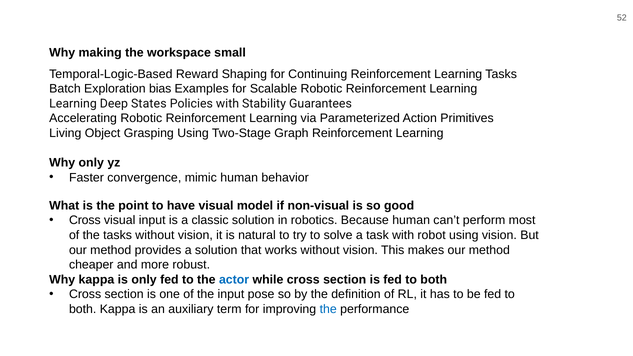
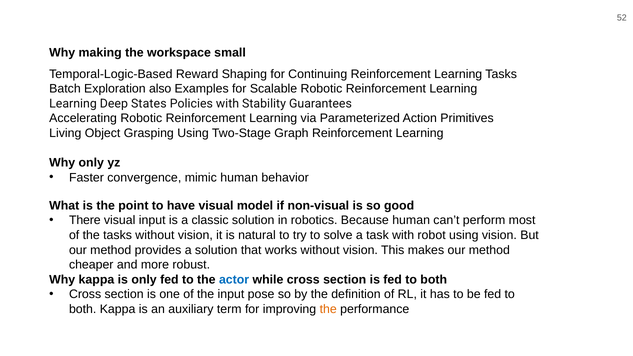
bias: bias -> also
Cross at (85, 220): Cross -> There
the at (328, 309) colour: blue -> orange
